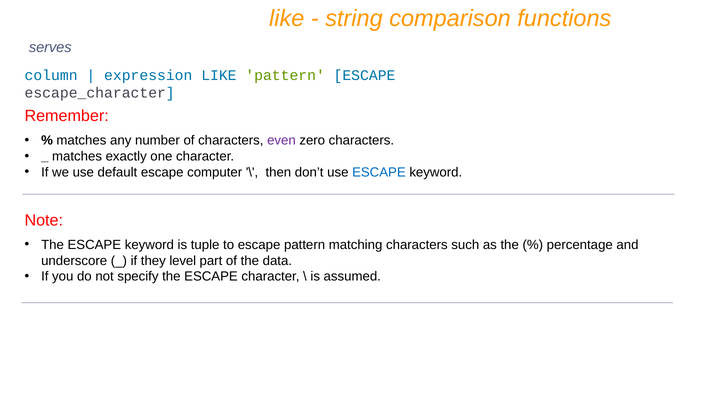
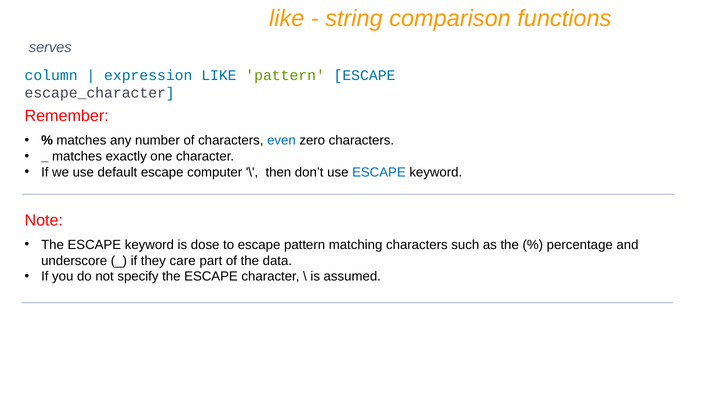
even colour: purple -> blue
tuple: tuple -> dose
level: level -> care
